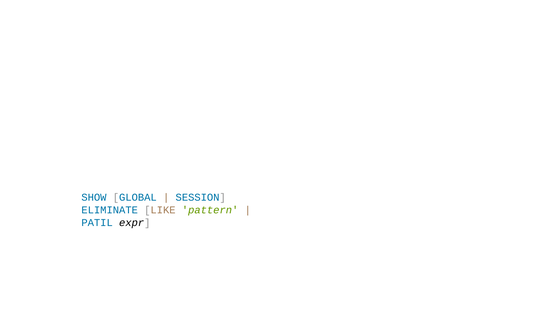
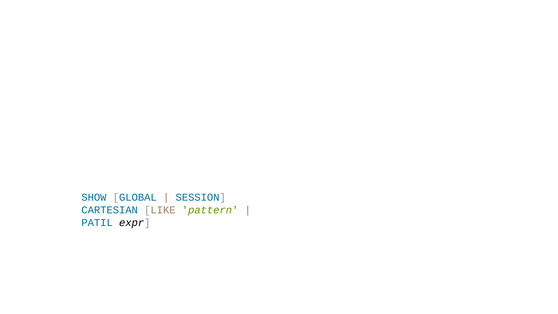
ELIMINATE: ELIMINATE -> CARTESIAN
